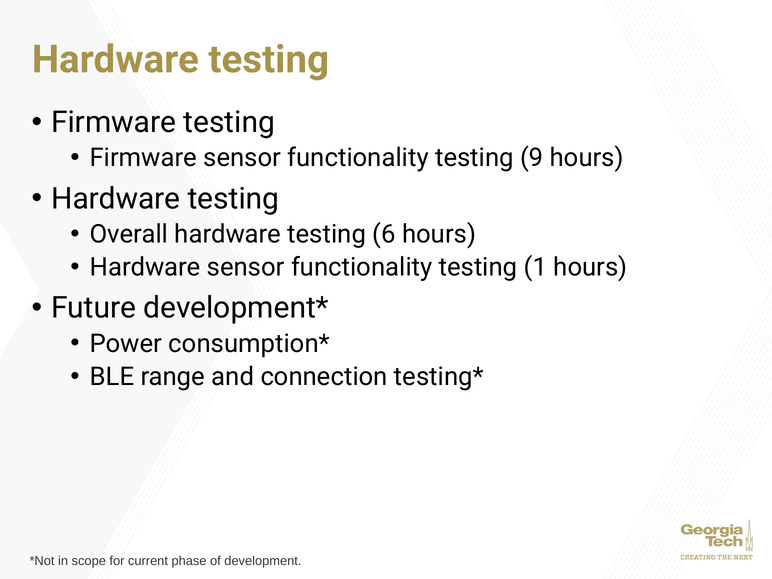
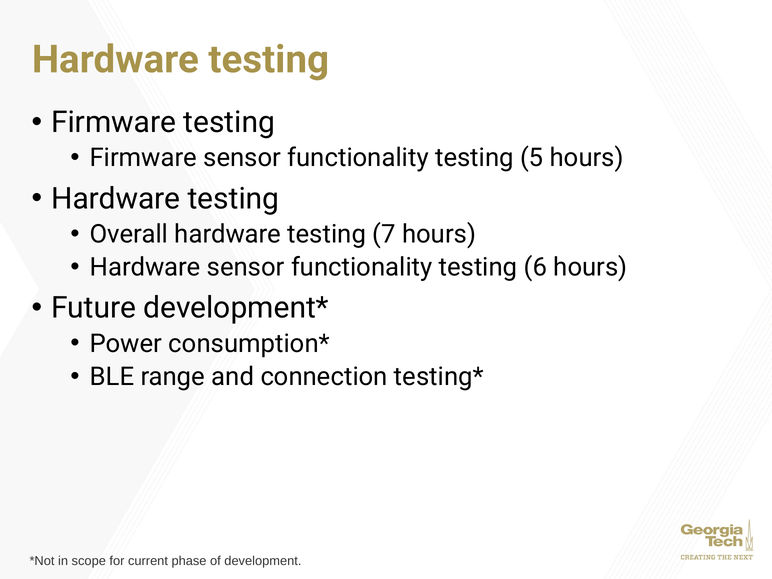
9: 9 -> 5
6: 6 -> 7
1: 1 -> 6
